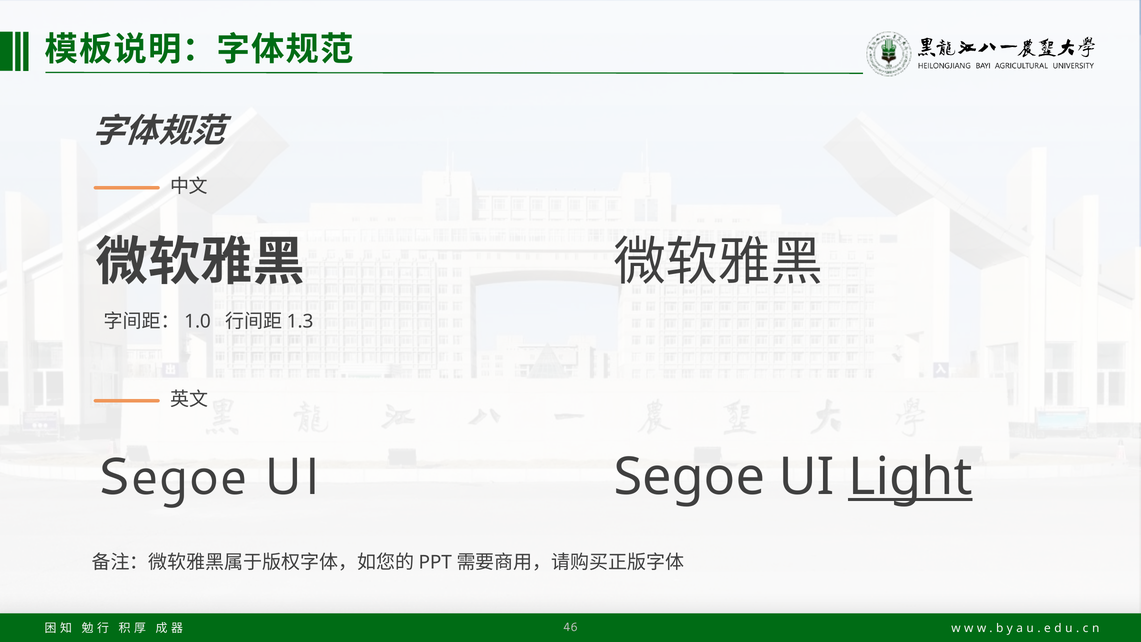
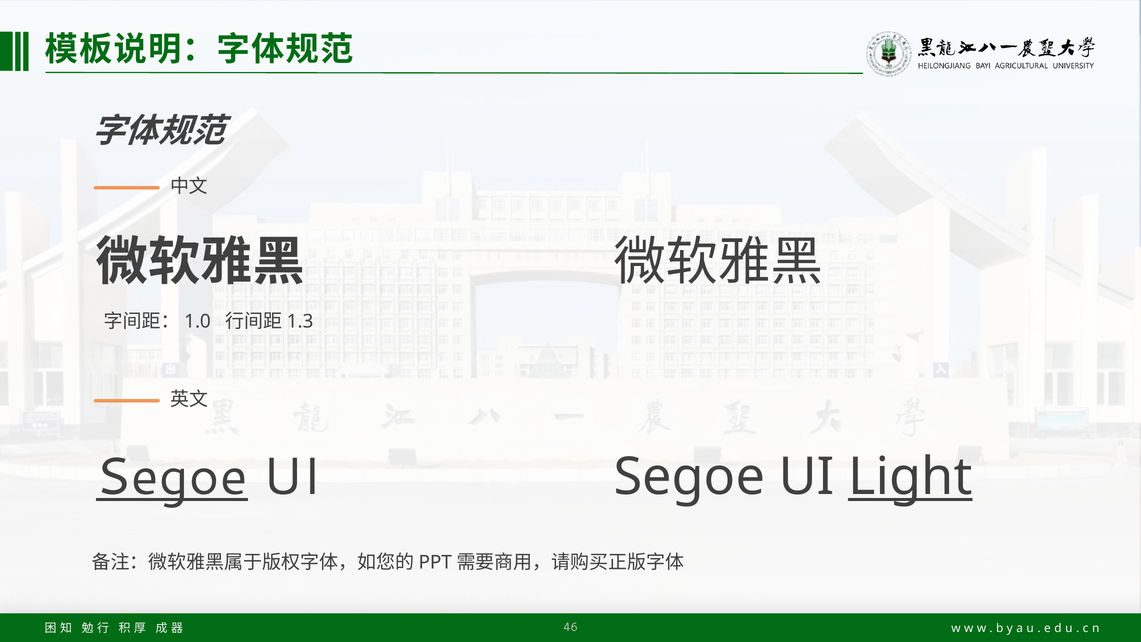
Segoe at (172, 477) underline: none -> present
